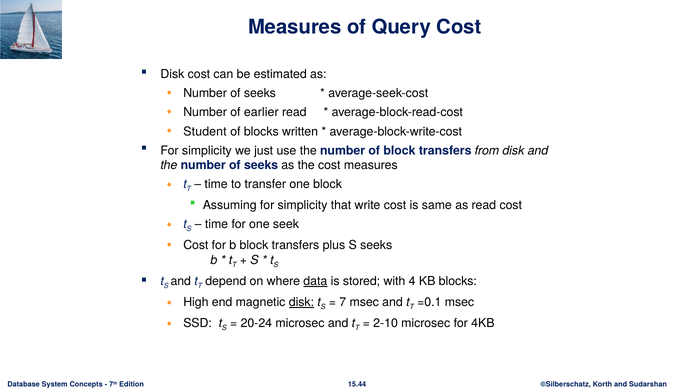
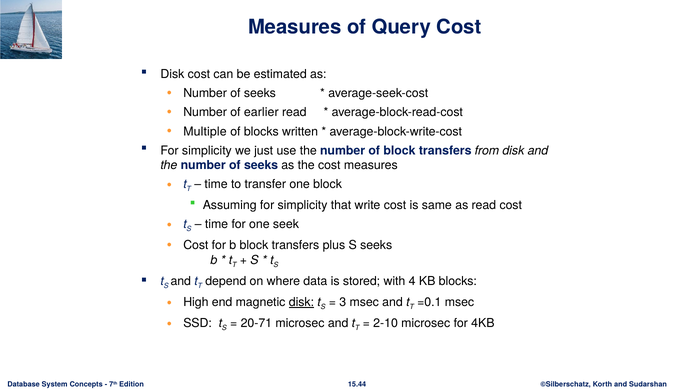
Student: Student -> Multiple
data underline: present -> none
7: 7 -> 3
20-24: 20-24 -> 20-71
